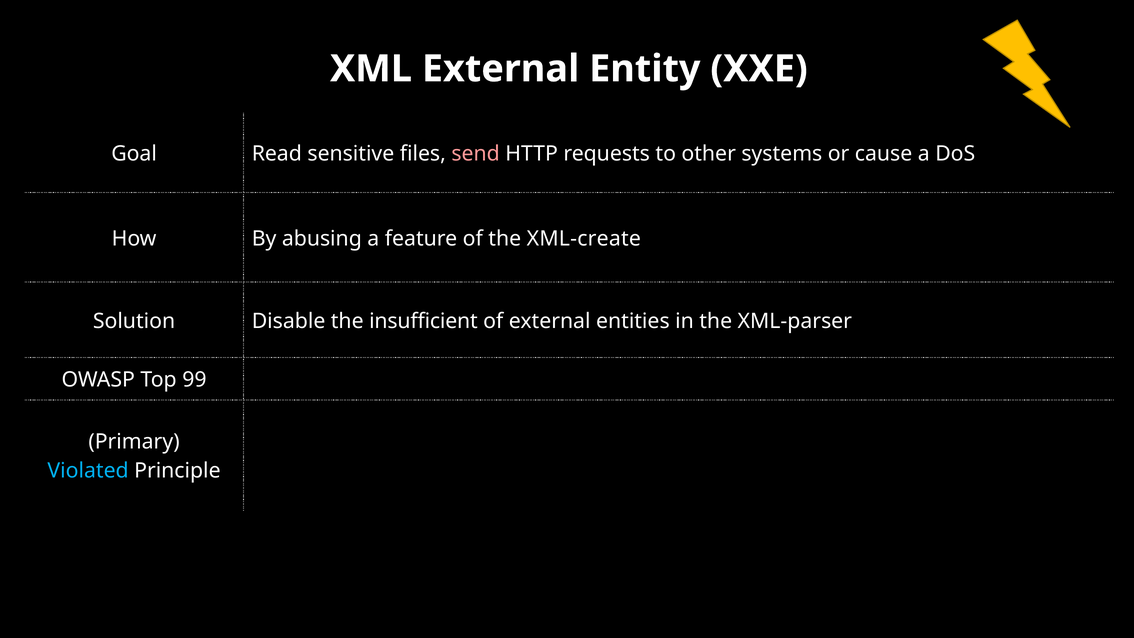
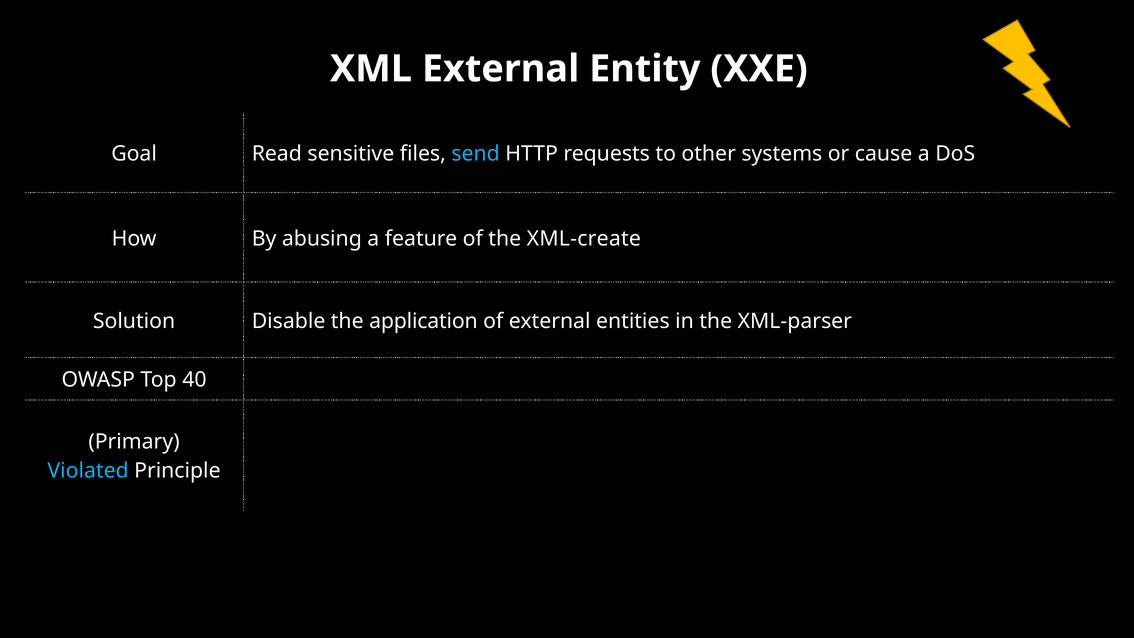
send colour: pink -> light blue
insufficient: insufficient -> application
99: 99 -> 40
